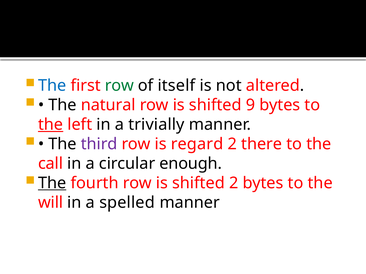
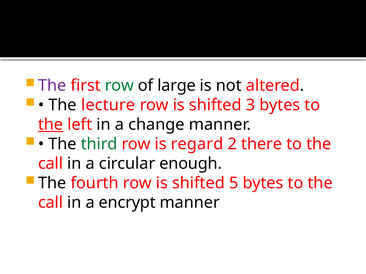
The at (52, 86) colour: blue -> purple
itself: itself -> large
natural: natural -> lecture
9: 9 -> 3
trivially: trivially -> change
third colour: purple -> green
The at (52, 183) underline: present -> none
shifted 2: 2 -> 5
will at (51, 203): will -> call
spelled: spelled -> encrypt
